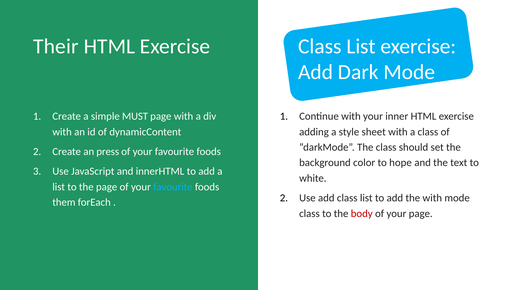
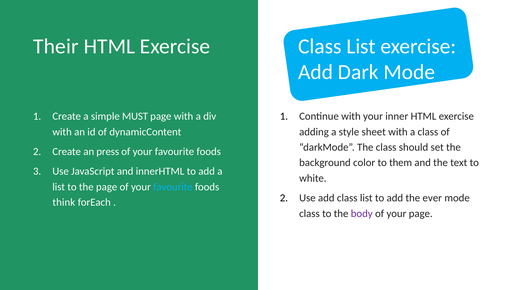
hope: hope -> them
the with: with -> ever
them: them -> think
body colour: red -> purple
